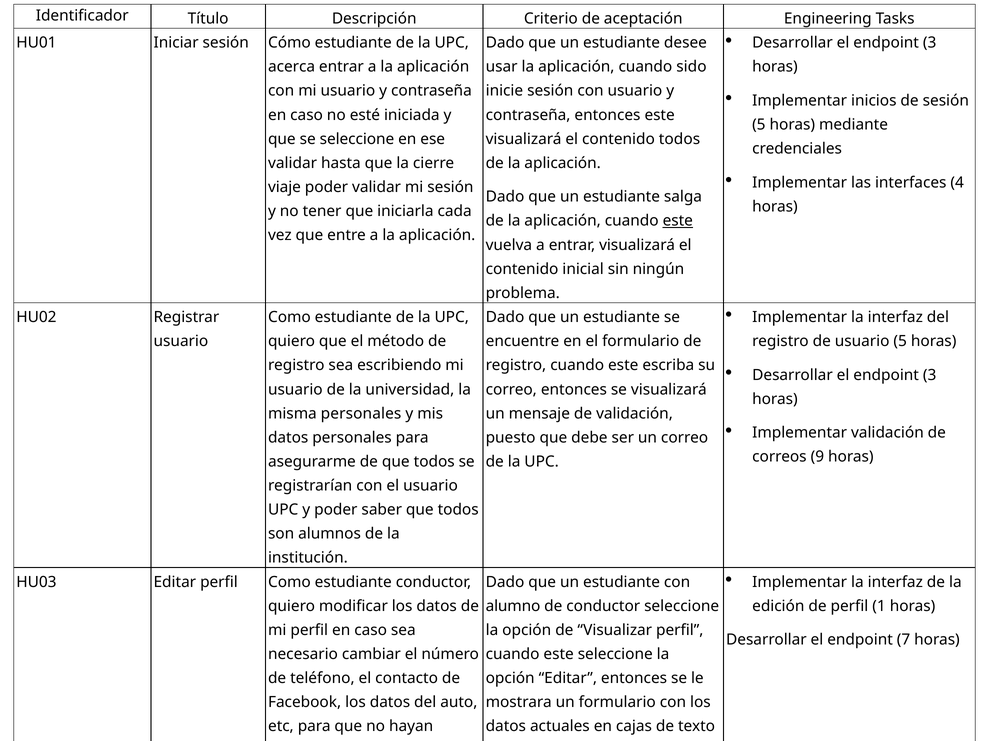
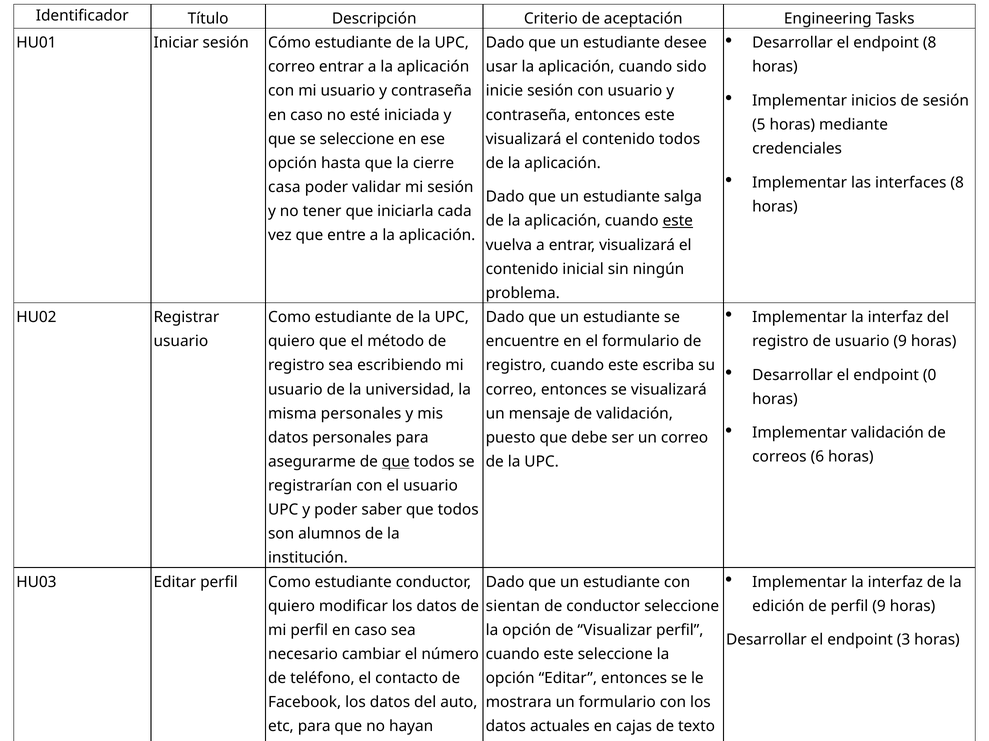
3 at (930, 43): 3 -> 8
acerca at (292, 67): acerca -> correo
validar at (293, 163): validar -> opción
interfaces 4: 4 -> 8
viaje: viaje -> casa
usuario 5: 5 -> 9
3 at (930, 375): 3 -> 0
9: 9 -> 6
que at (396, 462) underline: none -> present
alumno: alumno -> sientan
perfil 1: 1 -> 9
7: 7 -> 3
